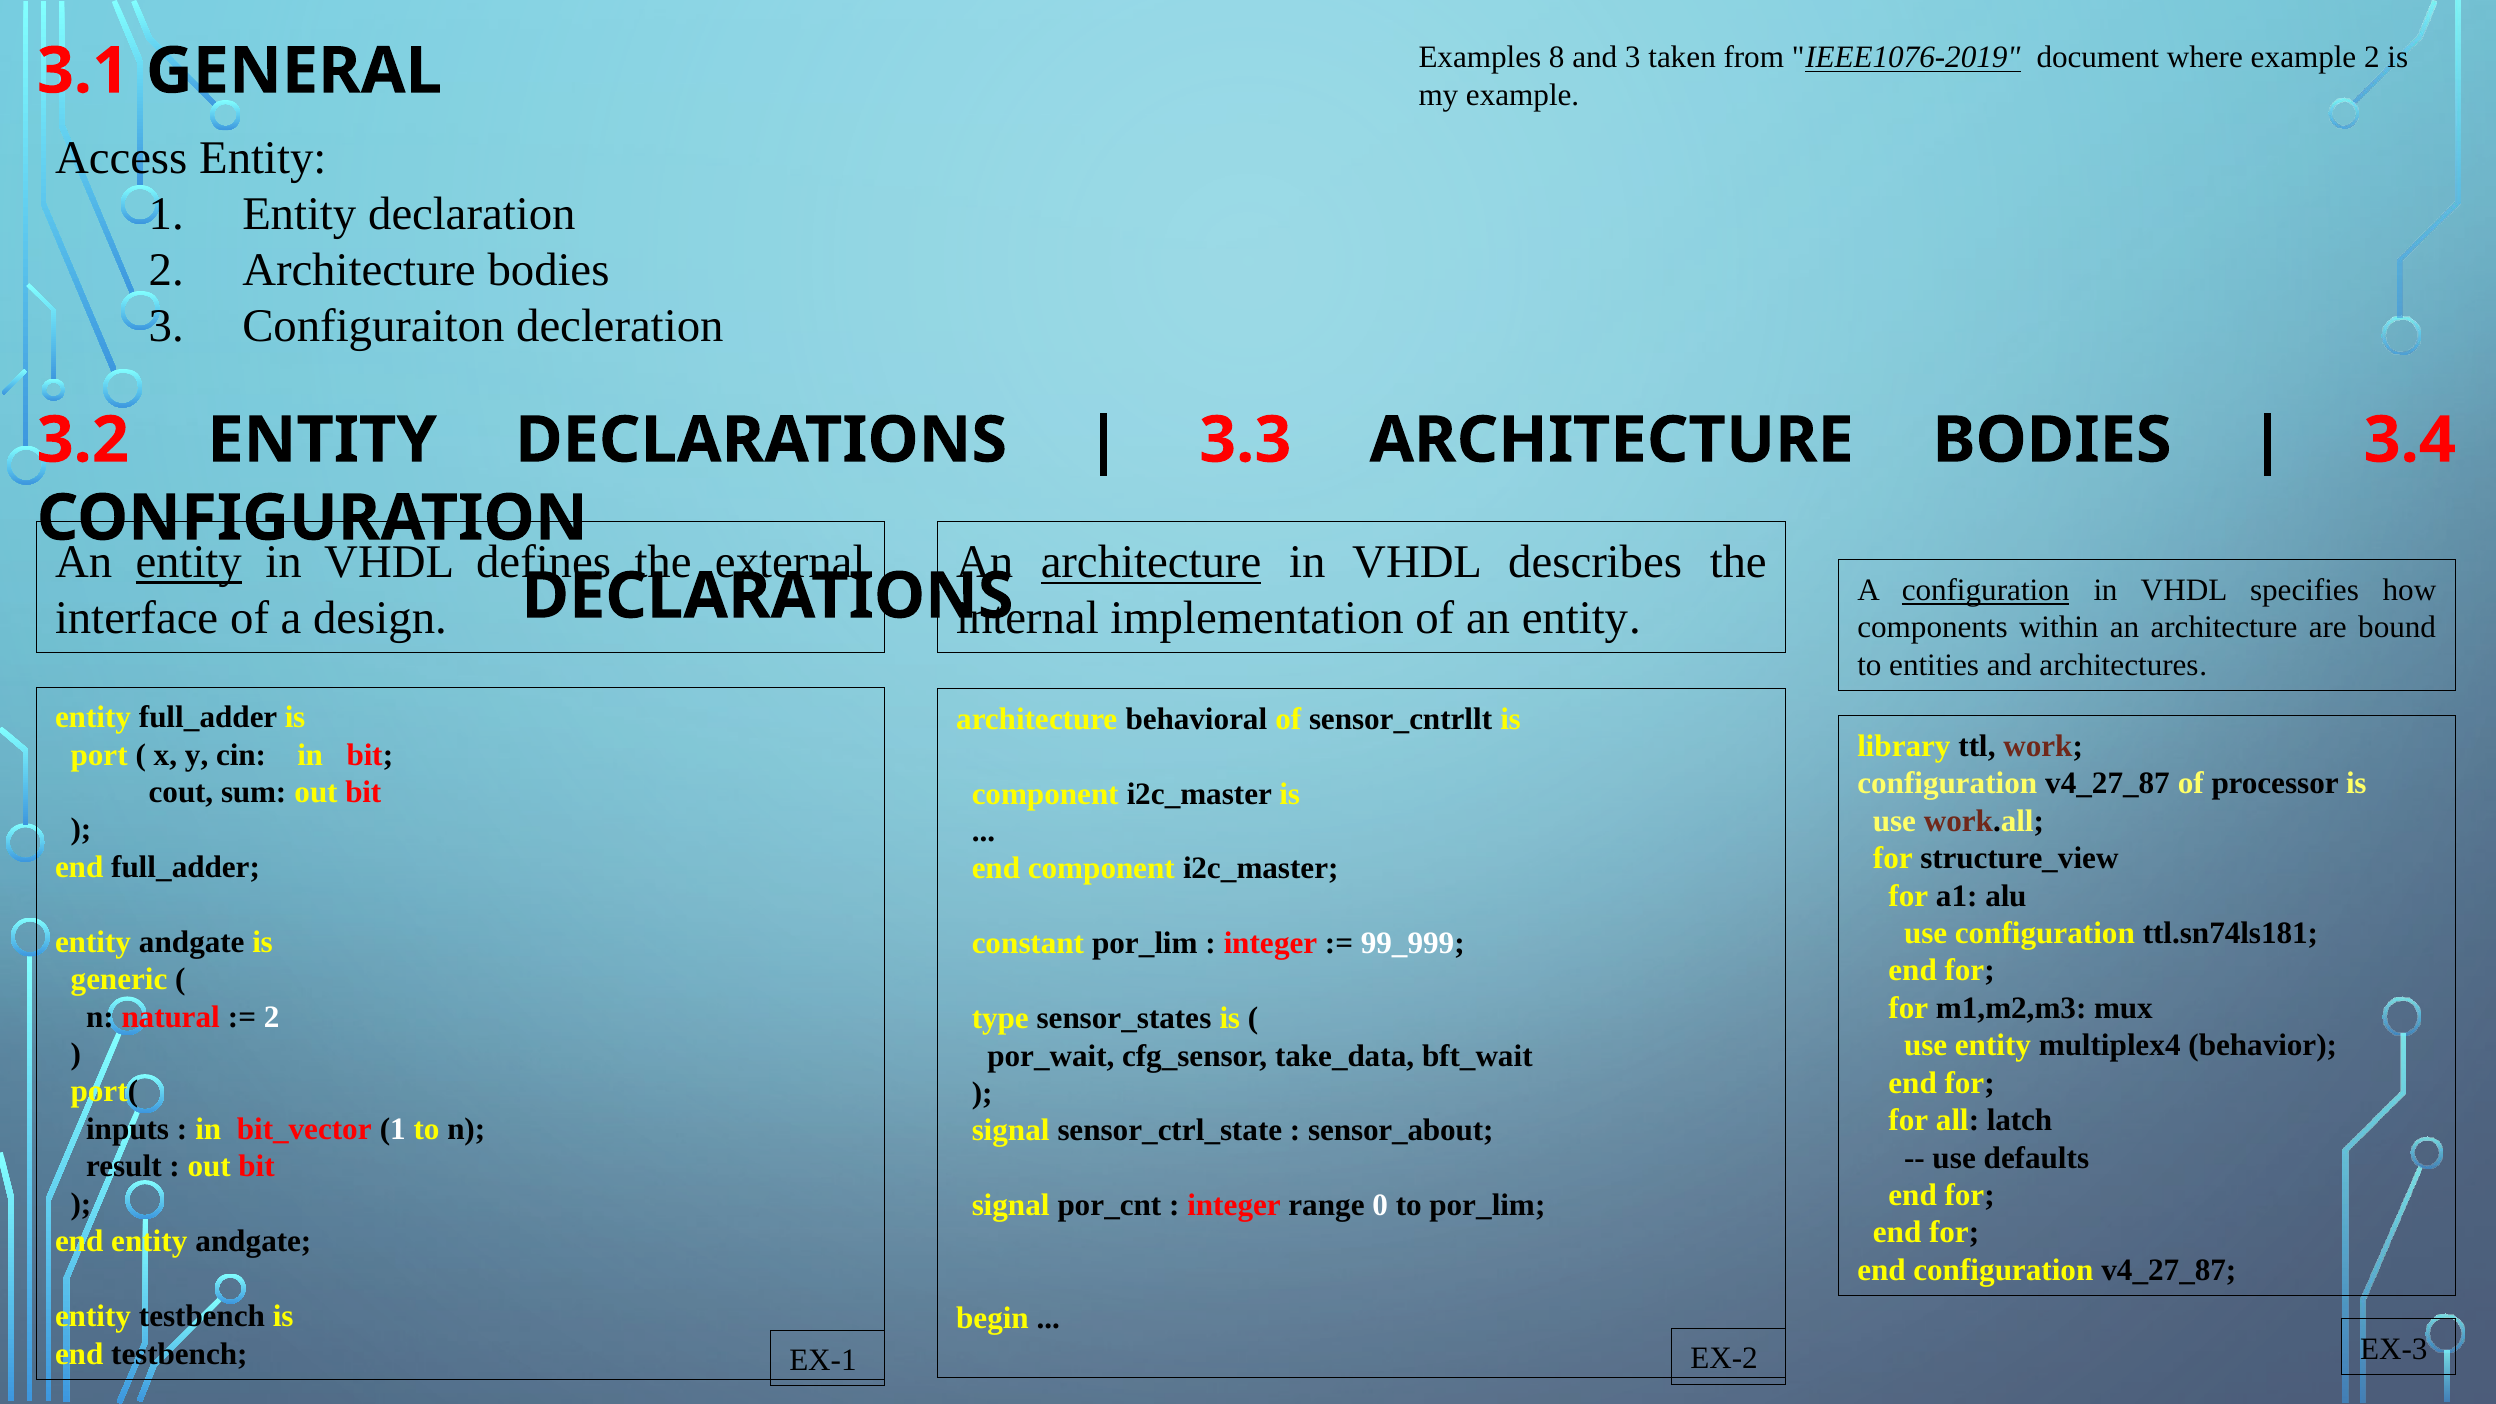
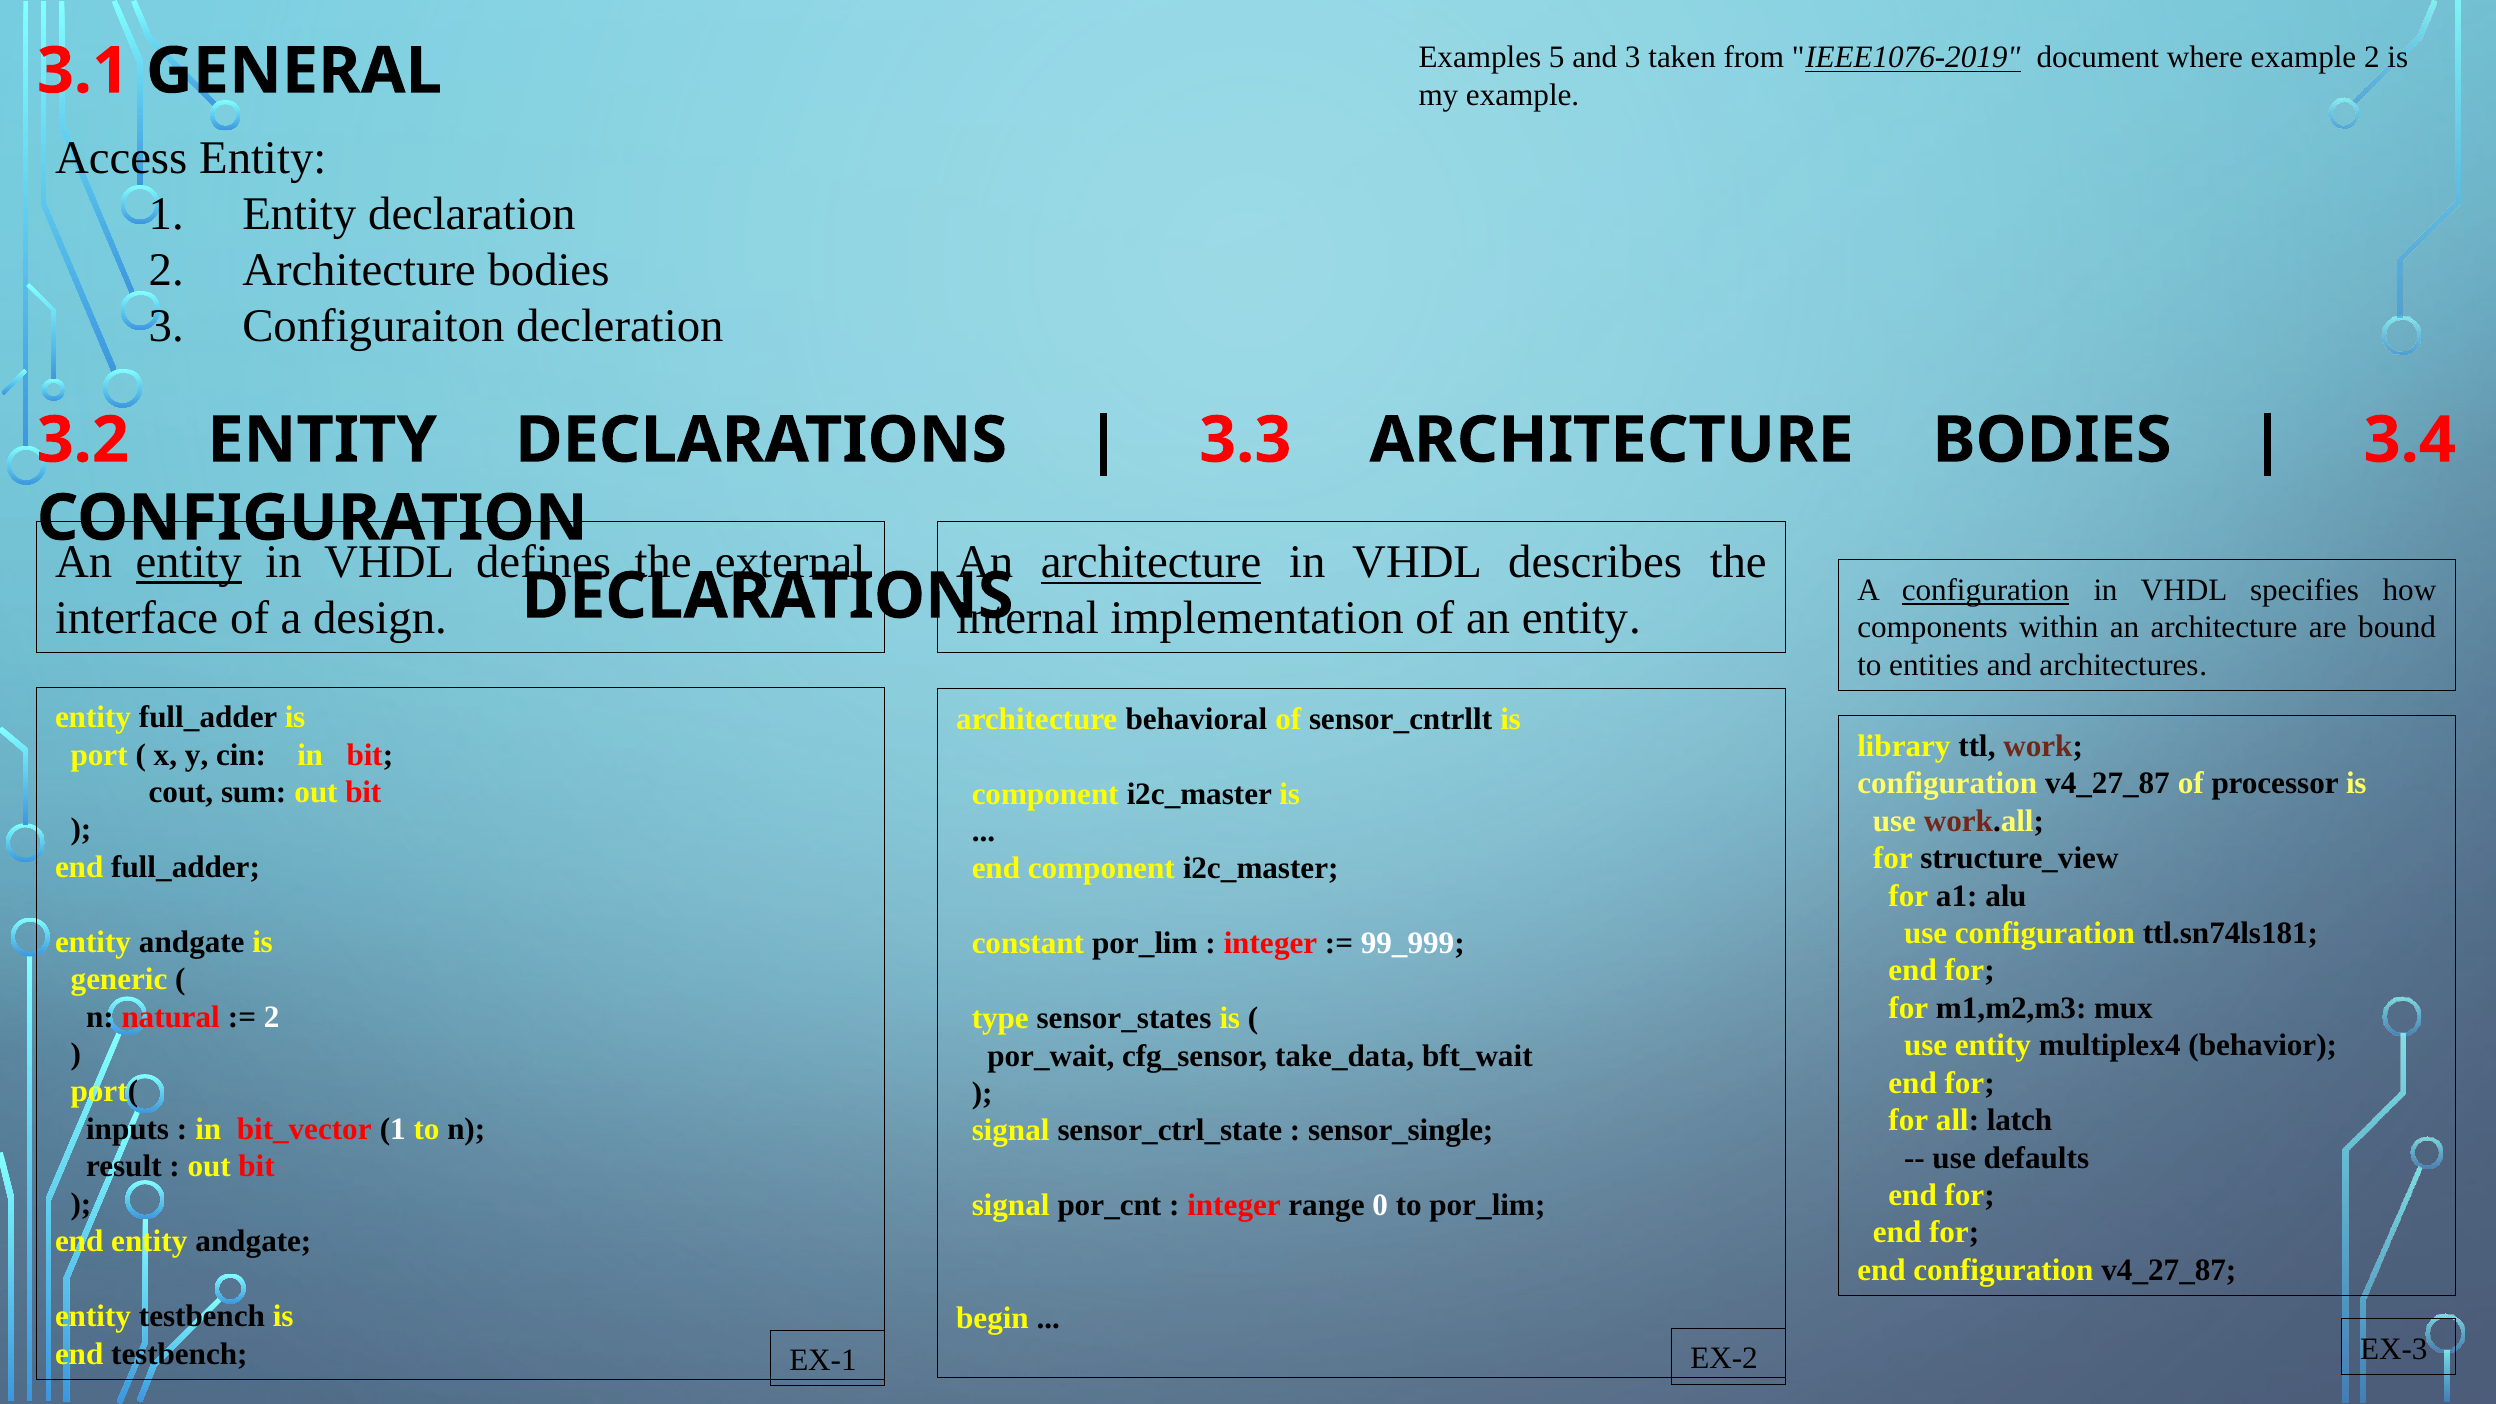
8: 8 -> 5
sensor_about: sensor_about -> sensor_single
